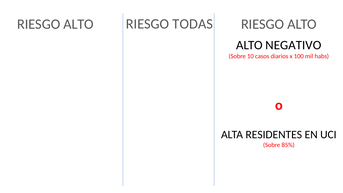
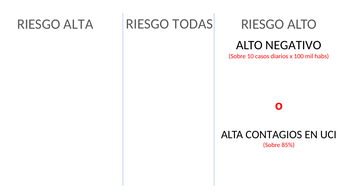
ALTO at (79, 24): ALTO -> ALTA
RESIDENTES: RESIDENTES -> CONTAGIOS
